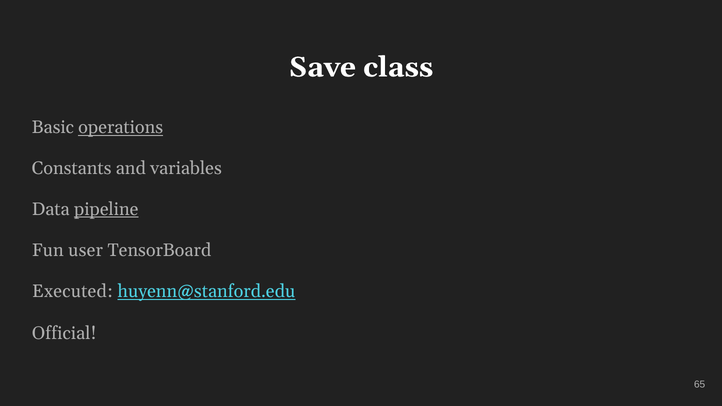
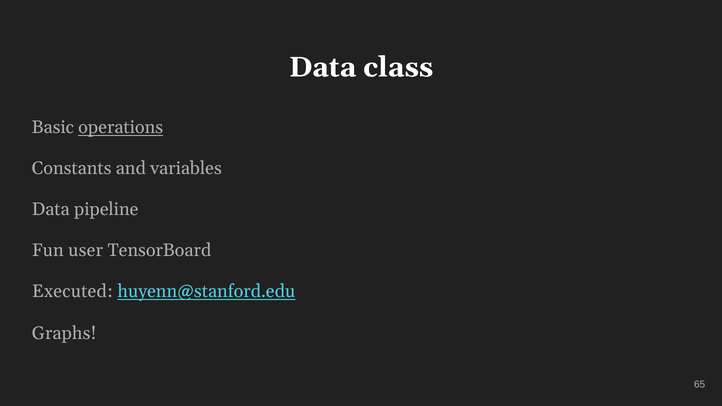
Save at (322, 67): Save -> Data
pipeline underline: present -> none
Official: Official -> Graphs
